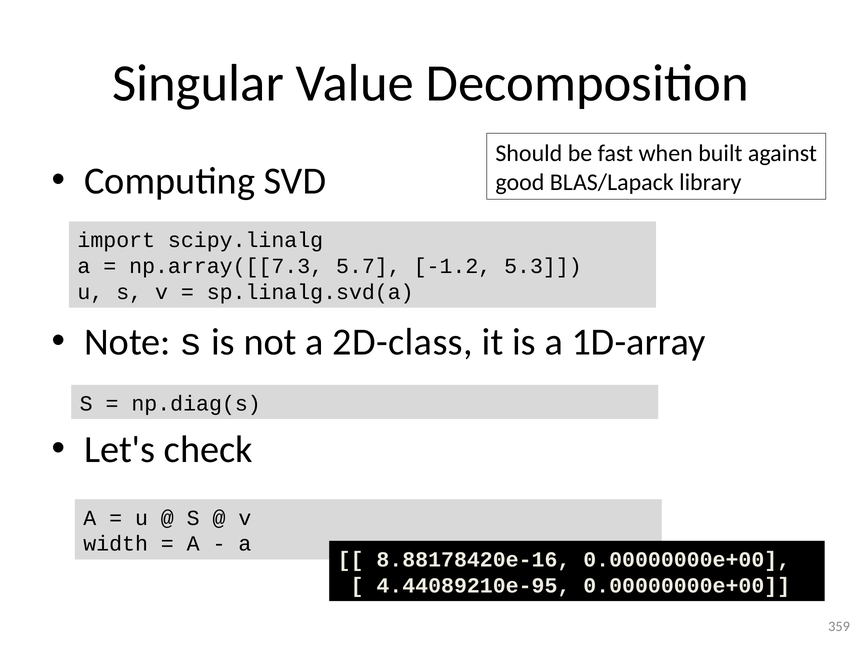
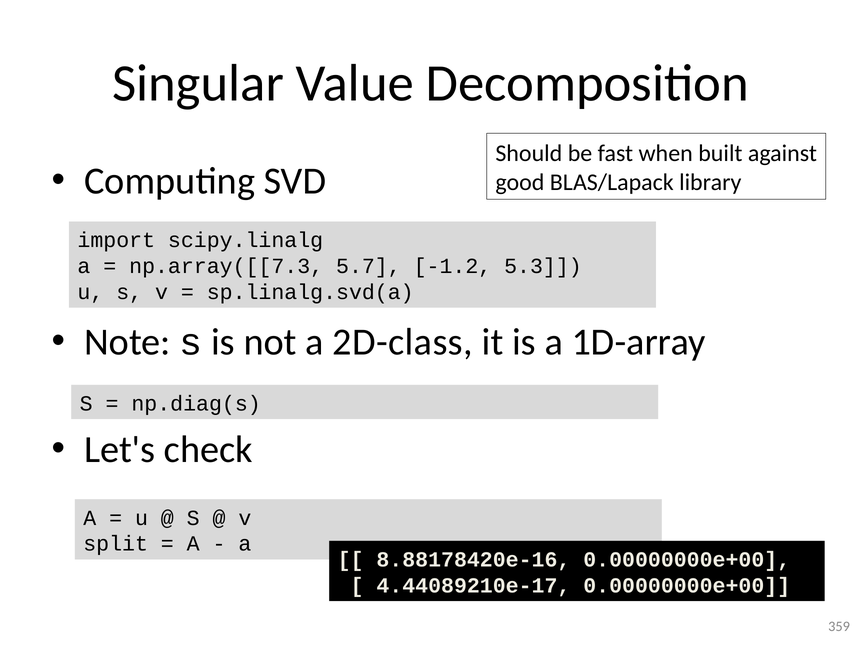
width: width -> split
4.44089210e-95: 4.44089210e-95 -> 4.44089210e-17
